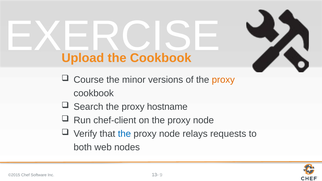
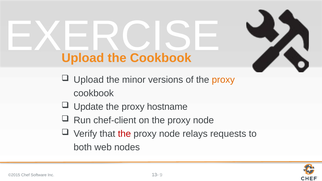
Course at (89, 80): Course -> Upload
Search: Search -> Update
the at (124, 134) colour: blue -> red
